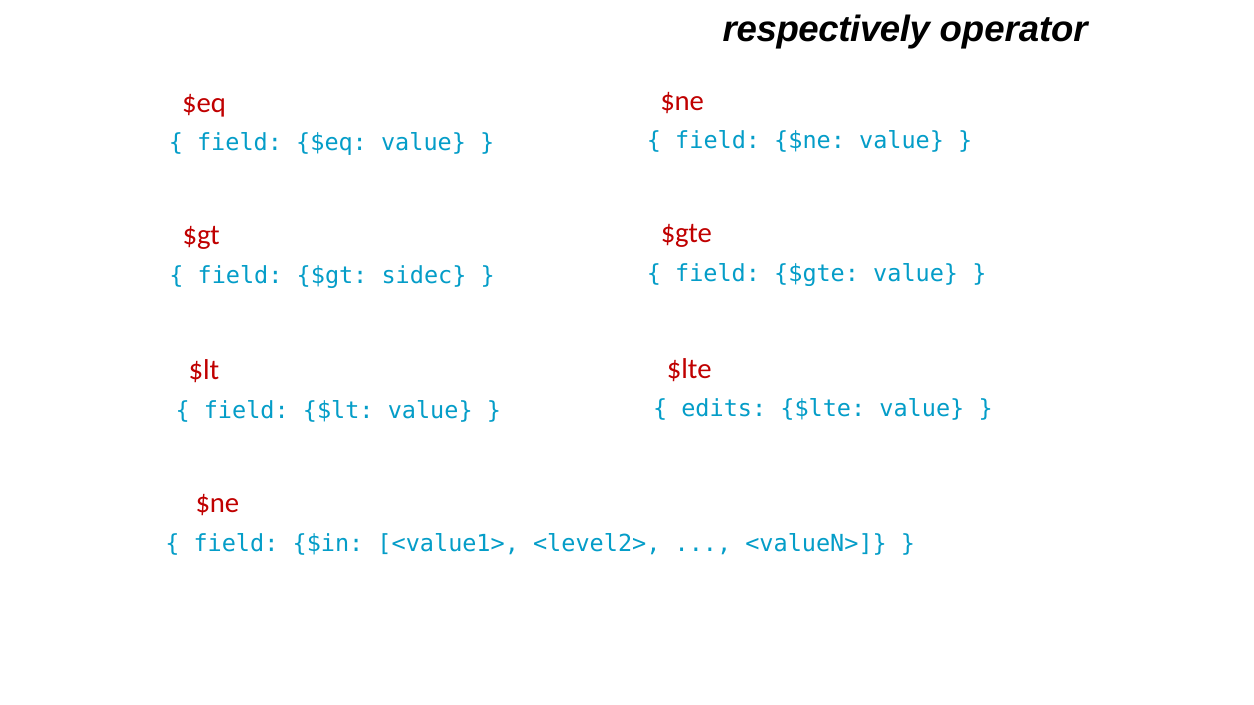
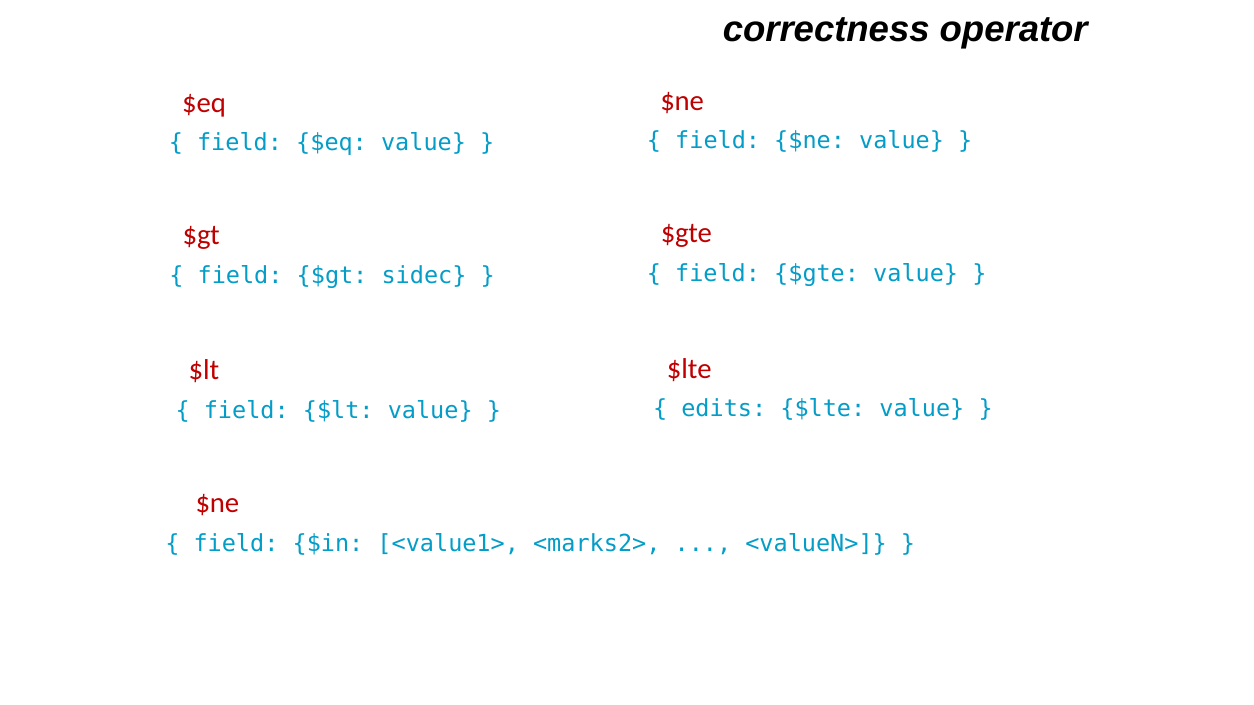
respectively: respectively -> correctness
<level2>: <level2> -> <marks2>
